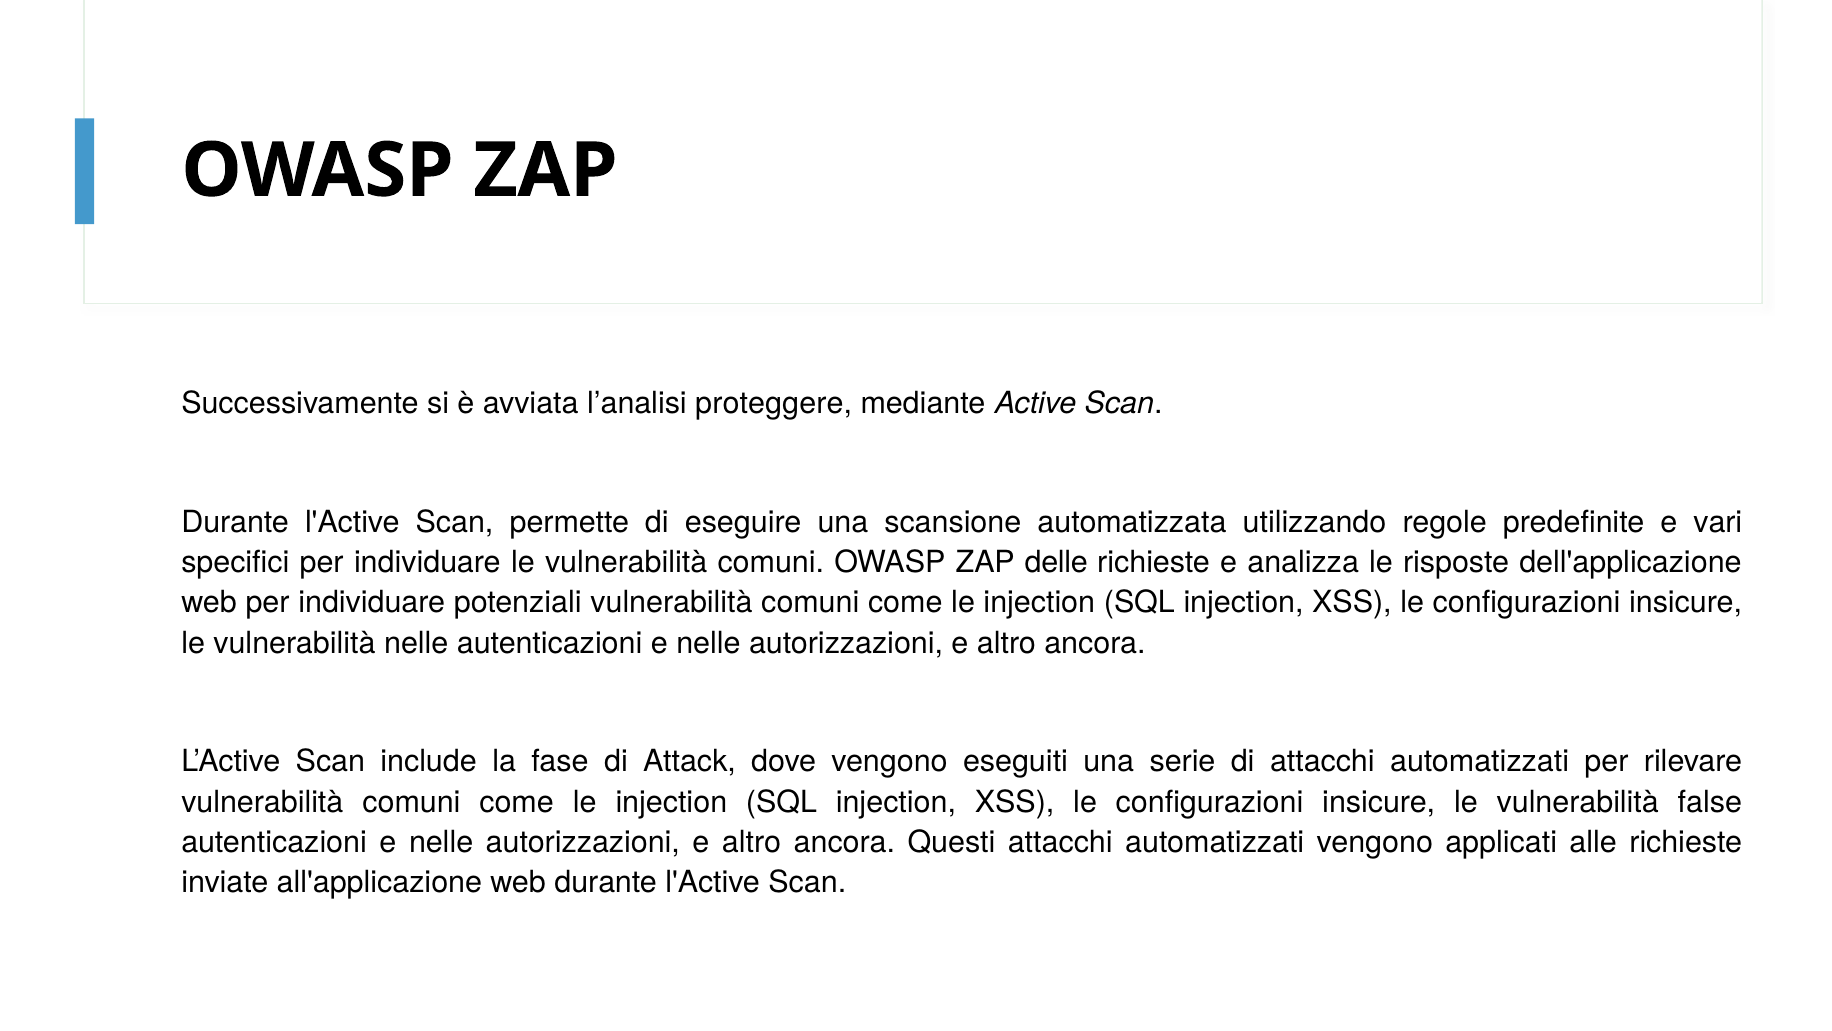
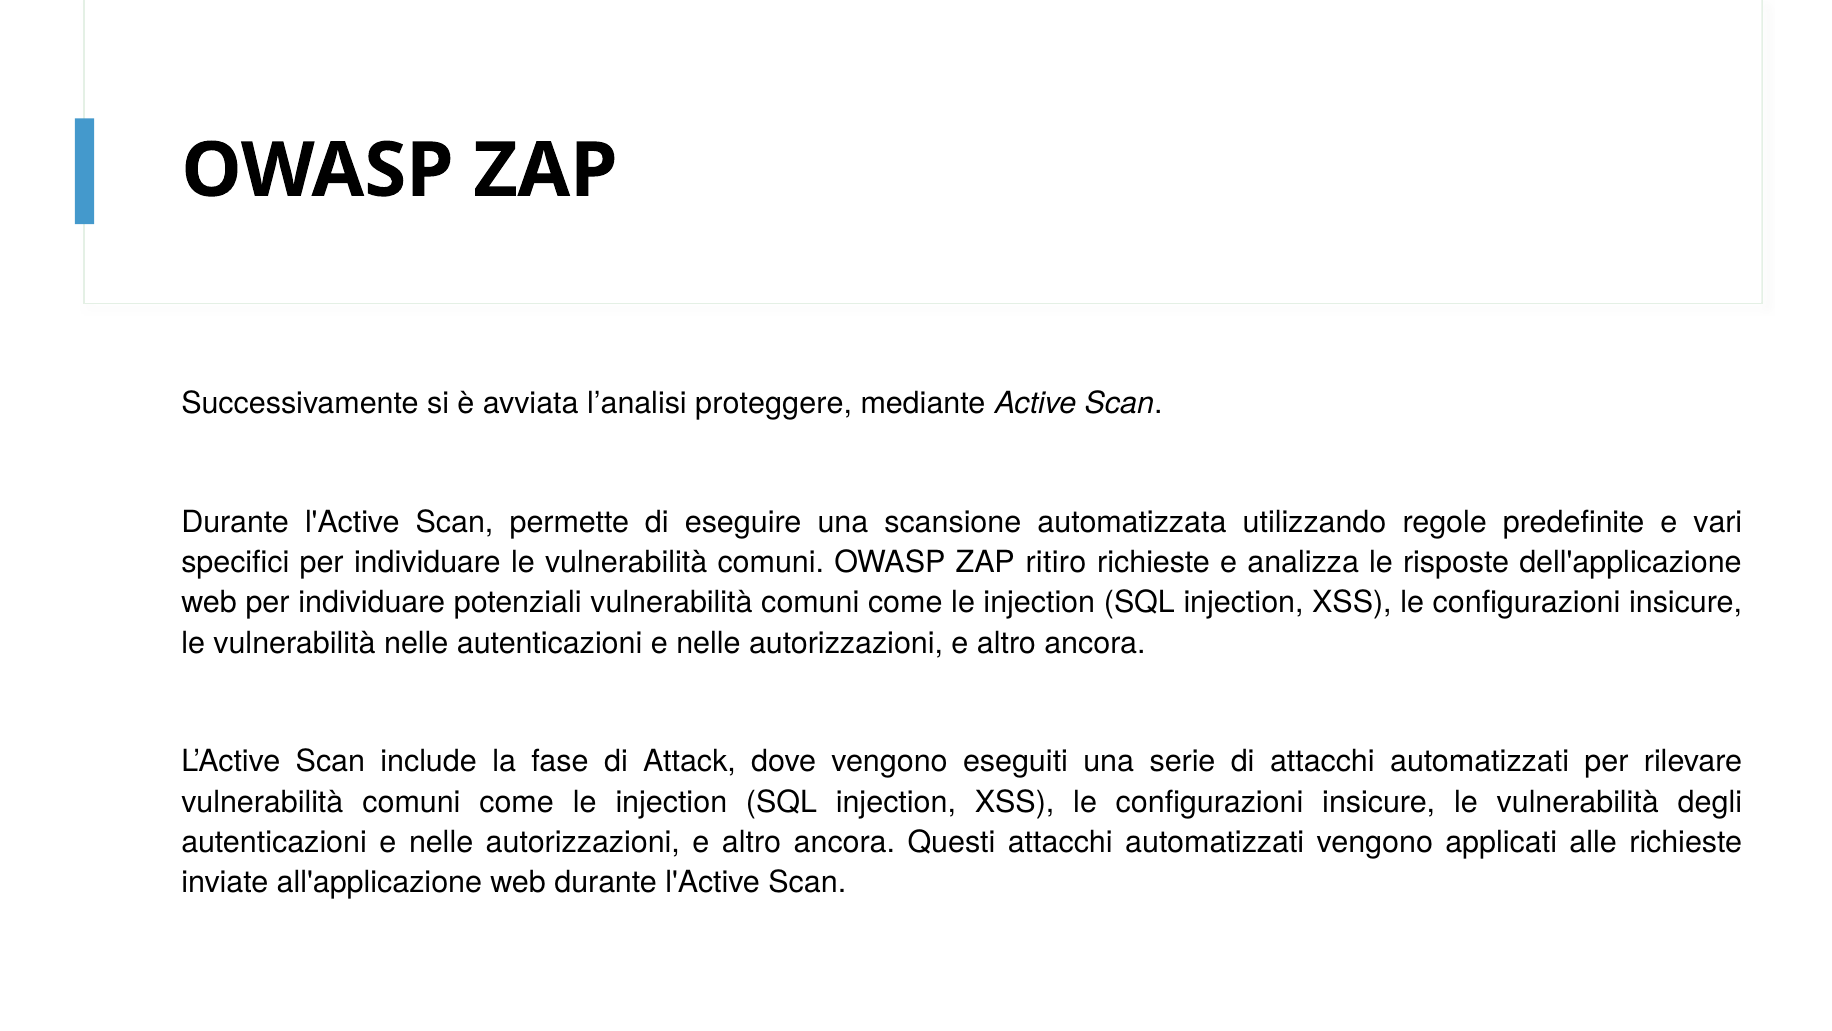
delle: delle -> ritiro
false: false -> degli
